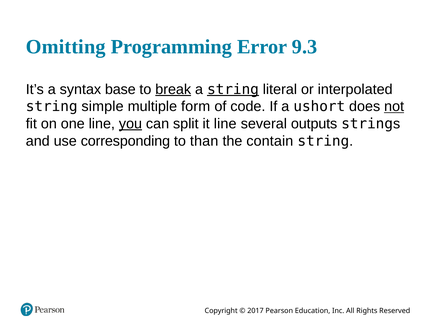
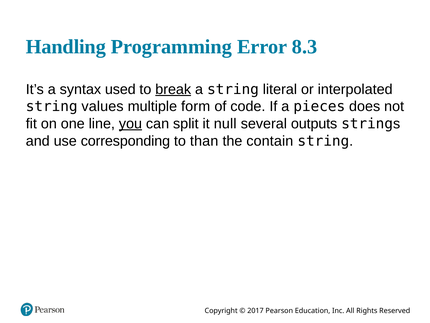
Omitting: Omitting -> Handling
9.3: 9.3 -> 8.3
base: base -> used
string at (233, 89) underline: present -> none
simple: simple -> values
ushort: ushort -> pieces
not underline: present -> none
it line: line -> null
